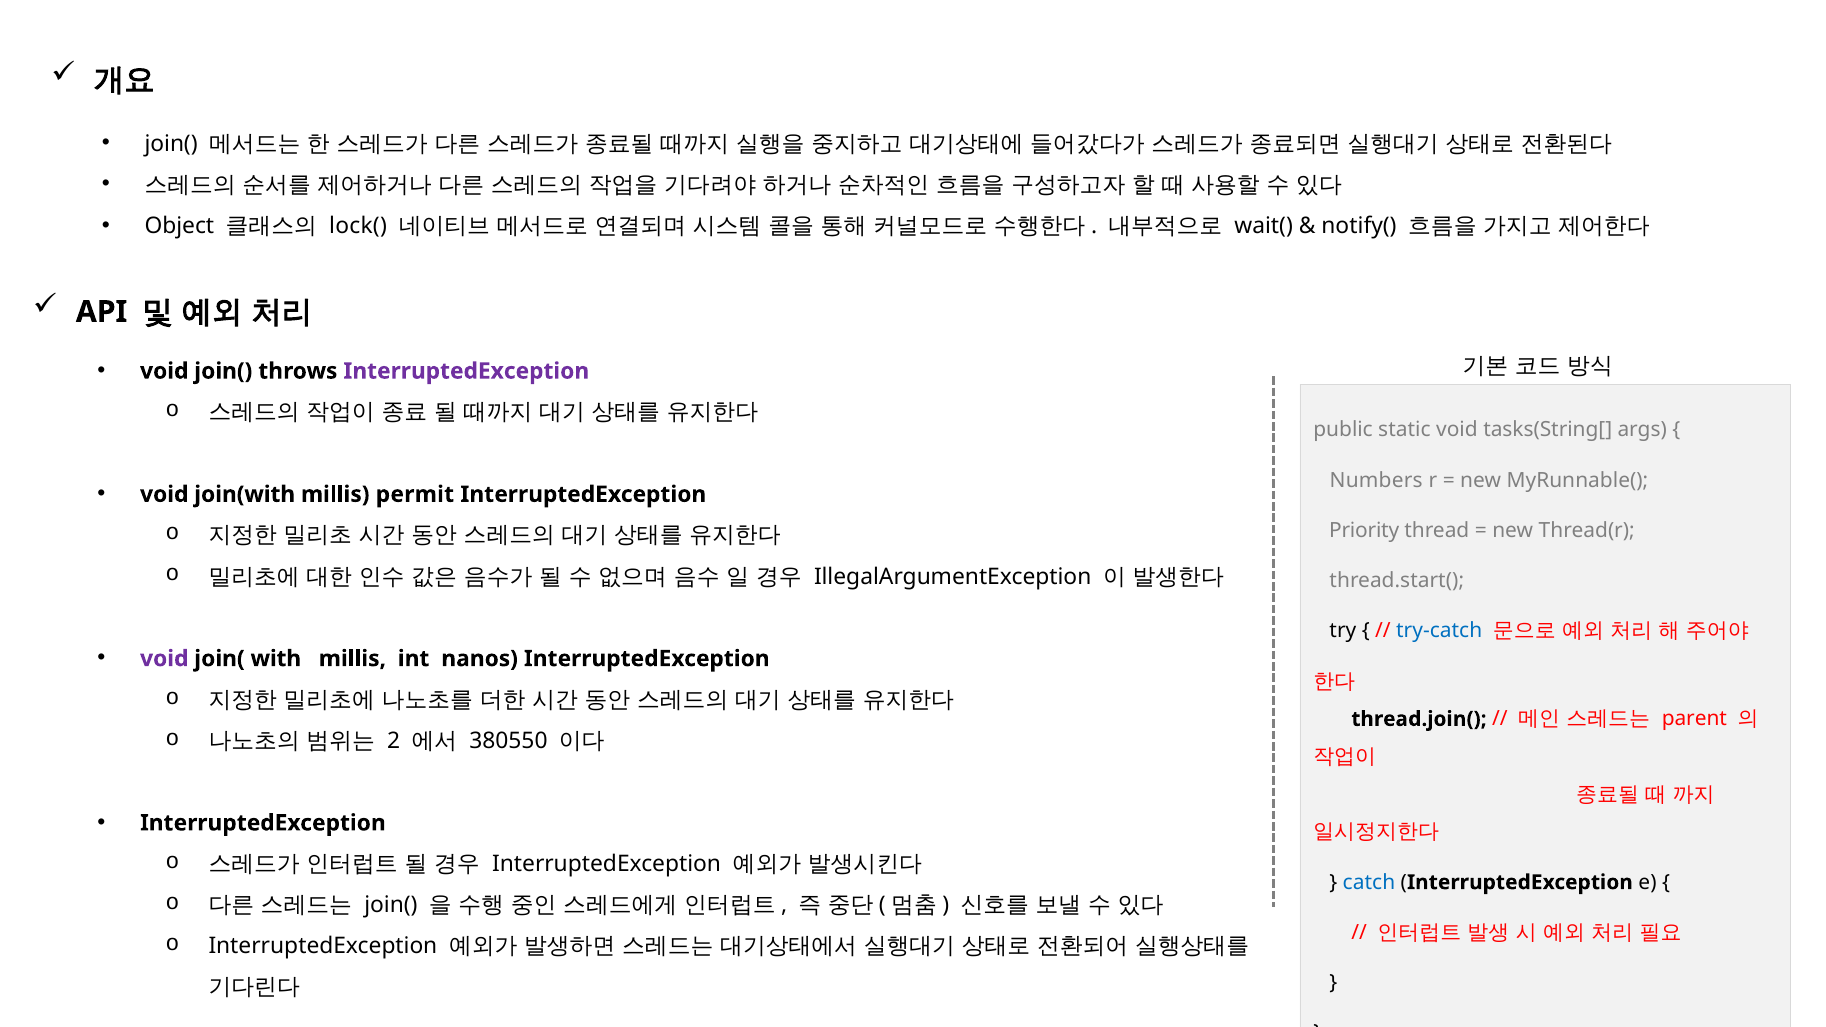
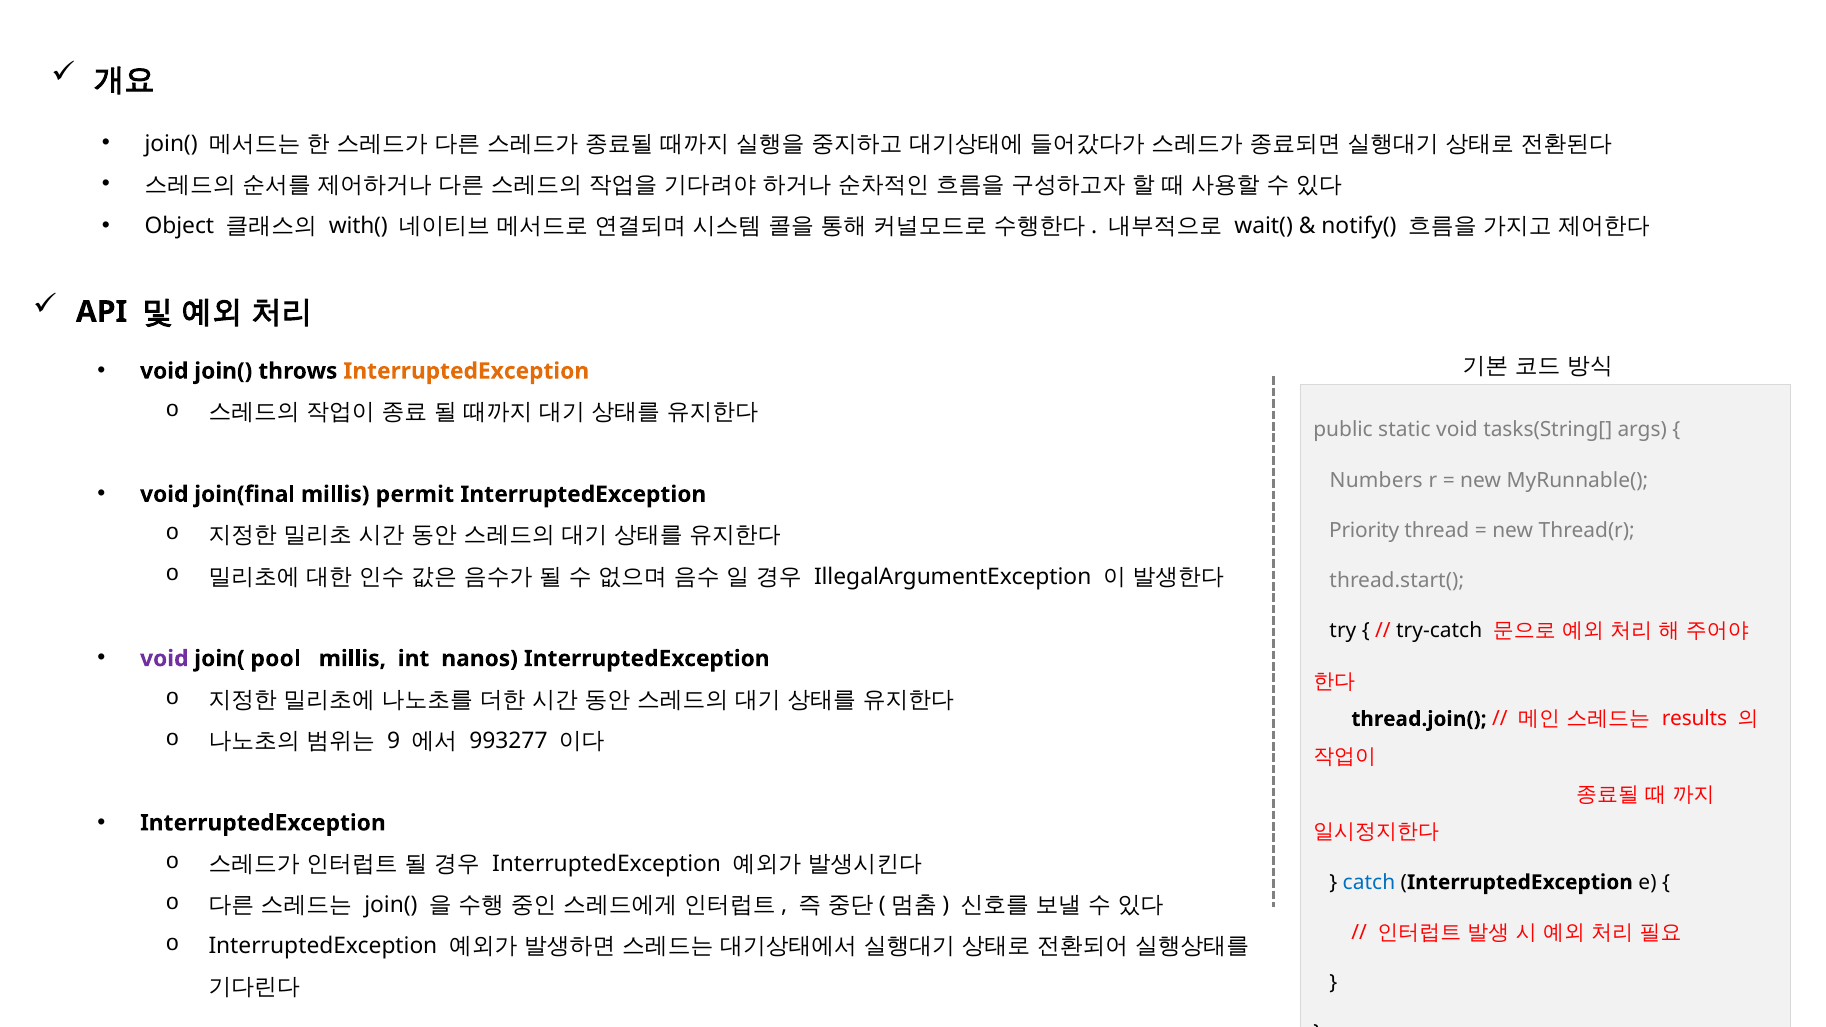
lock(: lock( -> with(
InterruptedException at (466, 371) colour: purple -> orange
join(with: join(with -> join(final
try-catch colour: blue -> black
with: with -> pool
parent: parent -> results
2: 2 -> 9
380550: 380550 -> 993277
